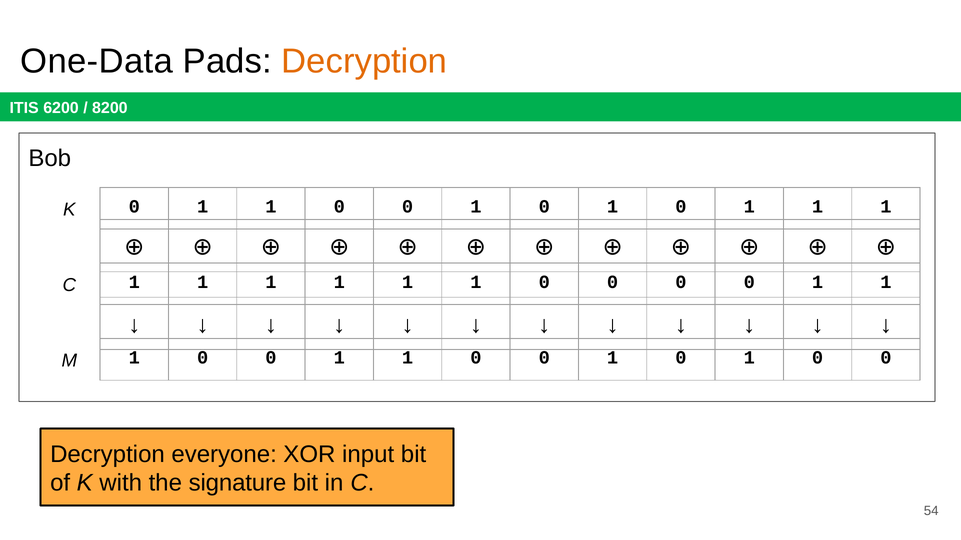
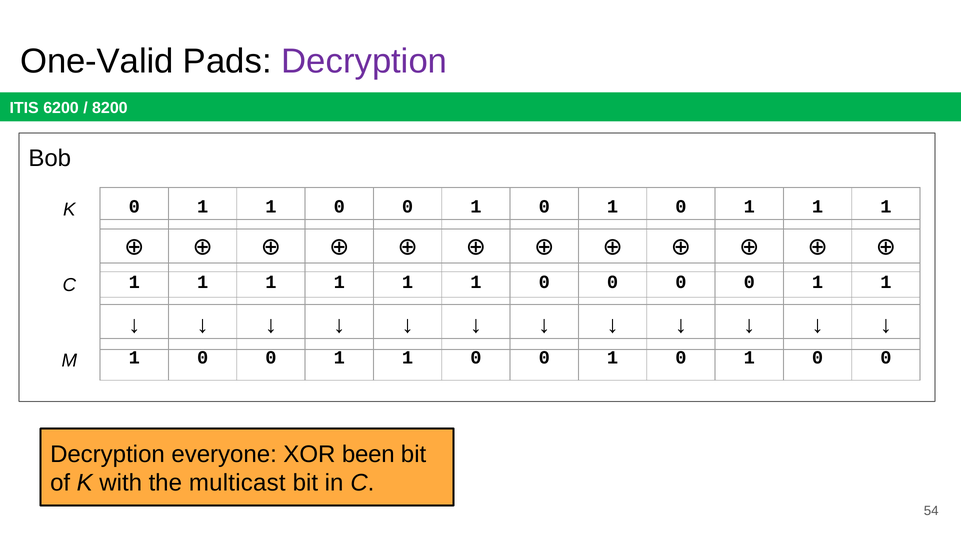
One-Data: One-Data -> One-Valid
Decryption at (364, 61) colour: orange -> purple
input: input -> been
signature: signature -> multicast
